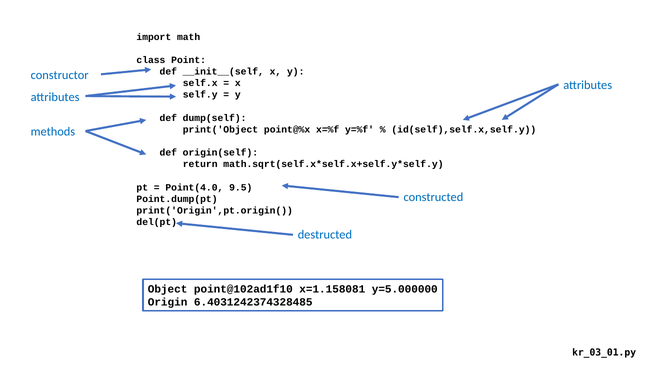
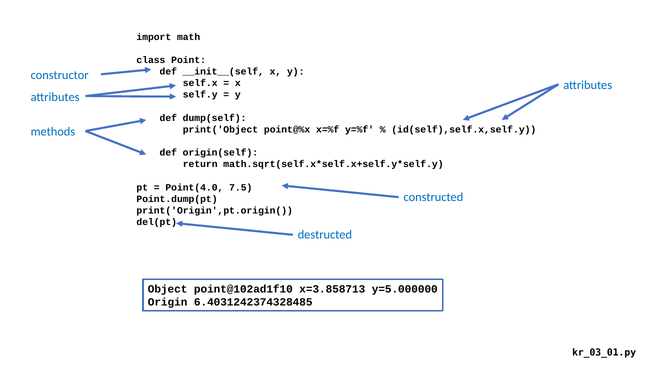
9.5: 9.5 -> 7.5
x=1.158081: x=1.158081 -> x=3.858713
